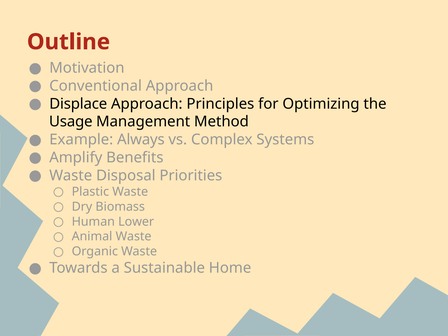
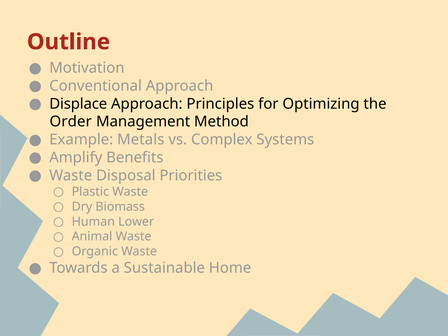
Usage: Usage -> Order
Always: Always -> Metals
